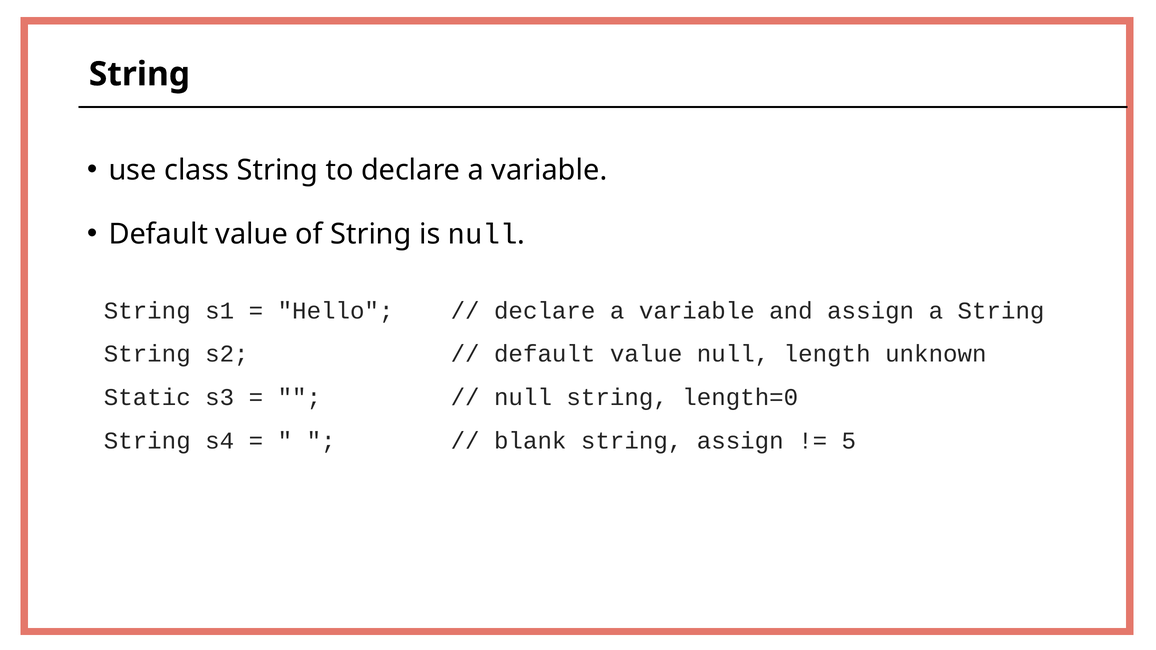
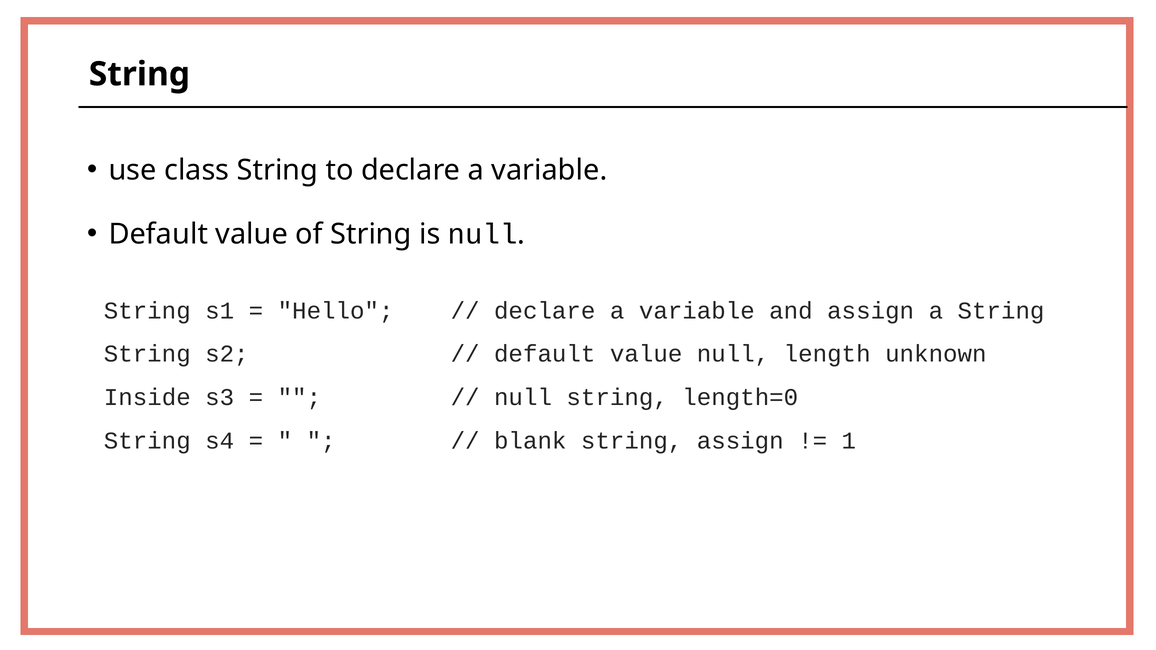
Static: Static -> Inside
5: 5 -> 1
